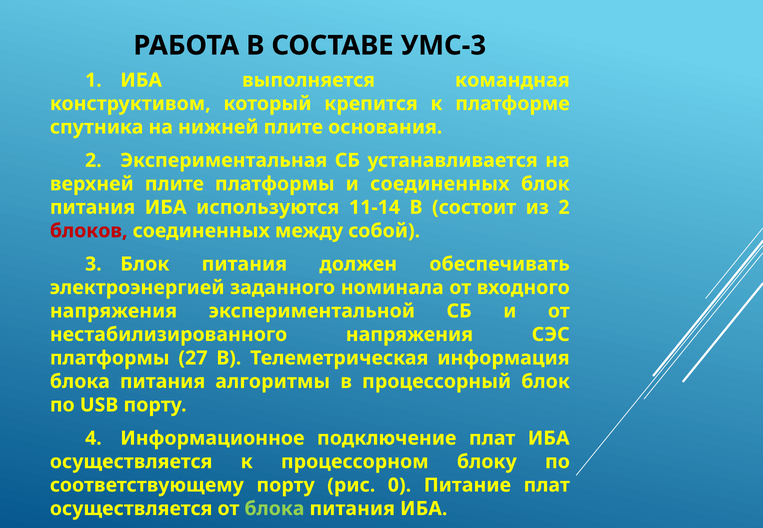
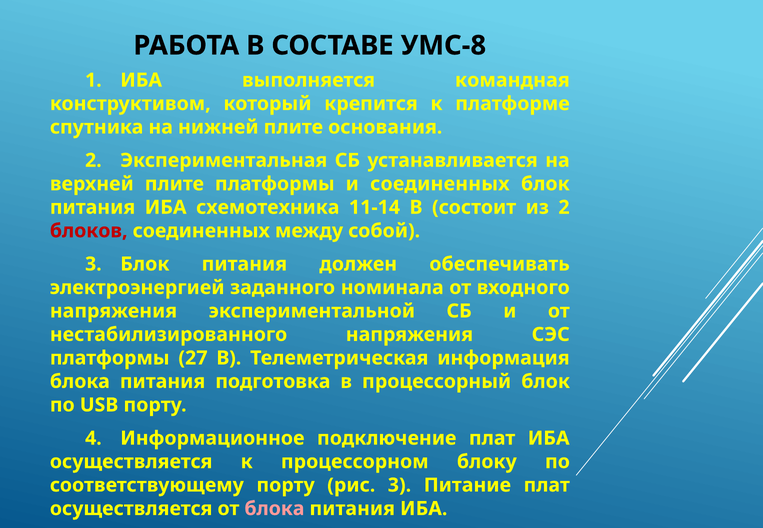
УМС-3: УМС-3 -> УМС-8
используются: используются -> схемотехника
алгоритмы: алгоритмы -> подготовка
рис 0: 0 -> 3
блока at (274, 509) colour: light green -> pink
